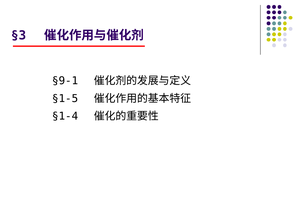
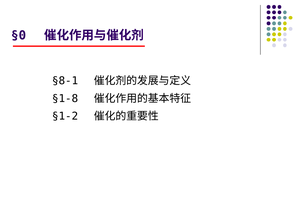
§3: §3 -> §0
§9-1: §9-1 -> §8-1
§1-5: §1-5 -> §1-8
§1-4: §1-4 -> §1-2
